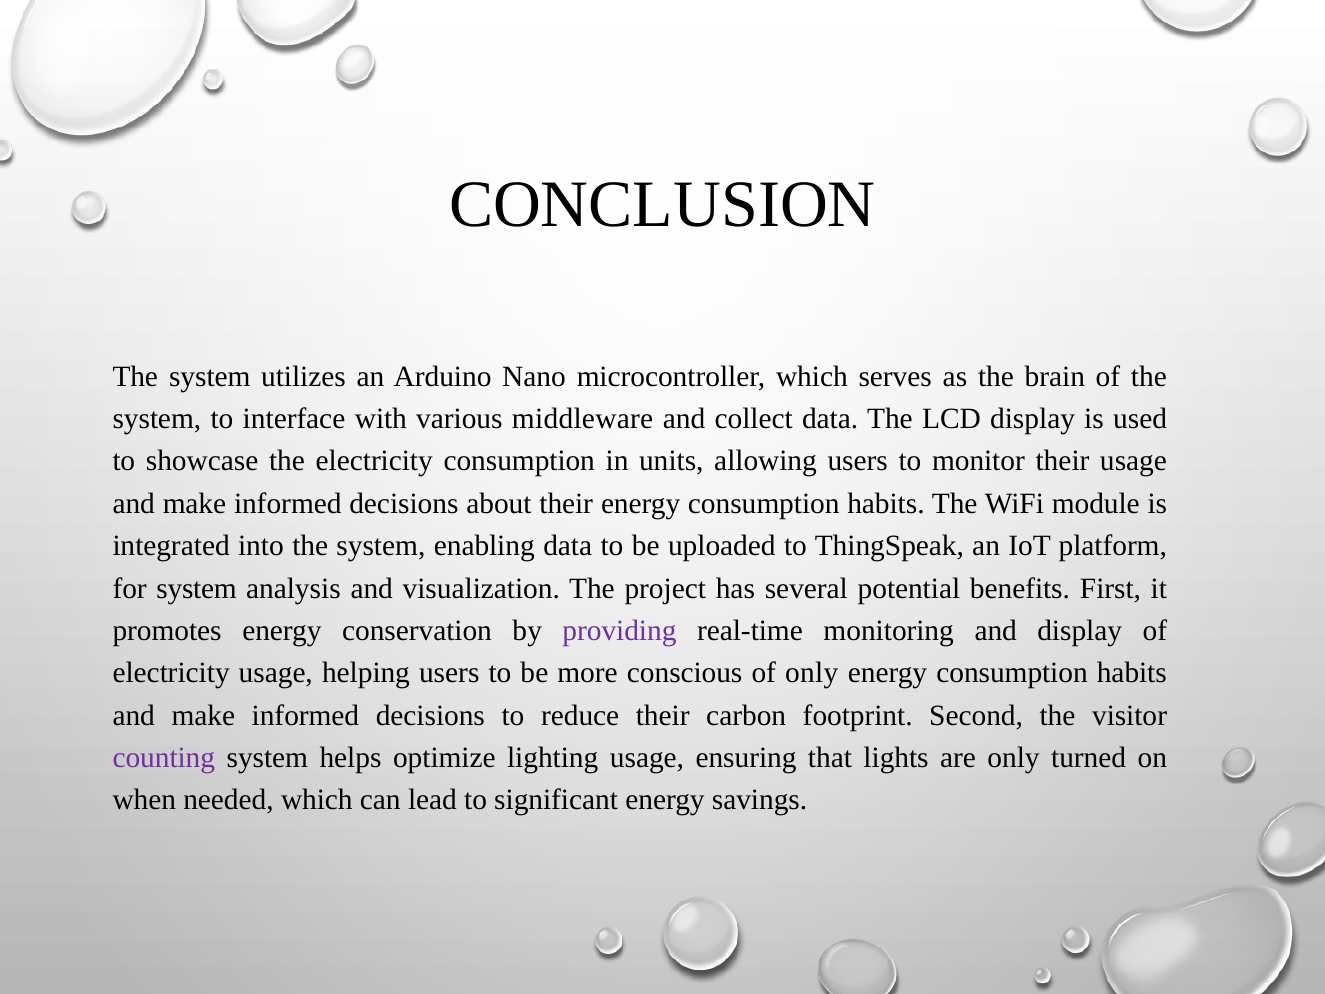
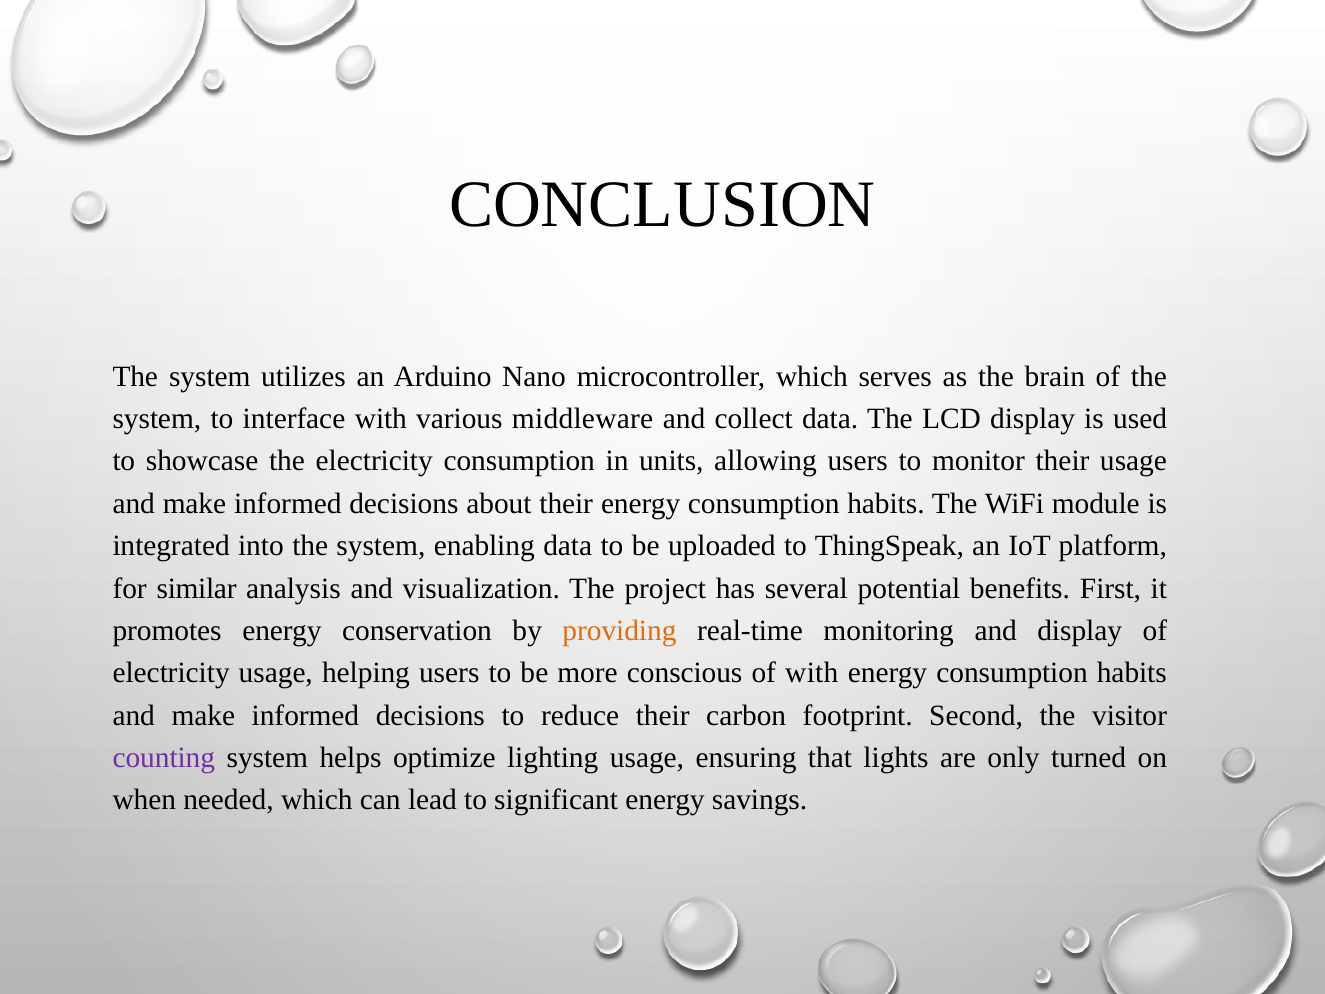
for system: system -> similar
providing colour: purple -> orange
of only: only -> with
